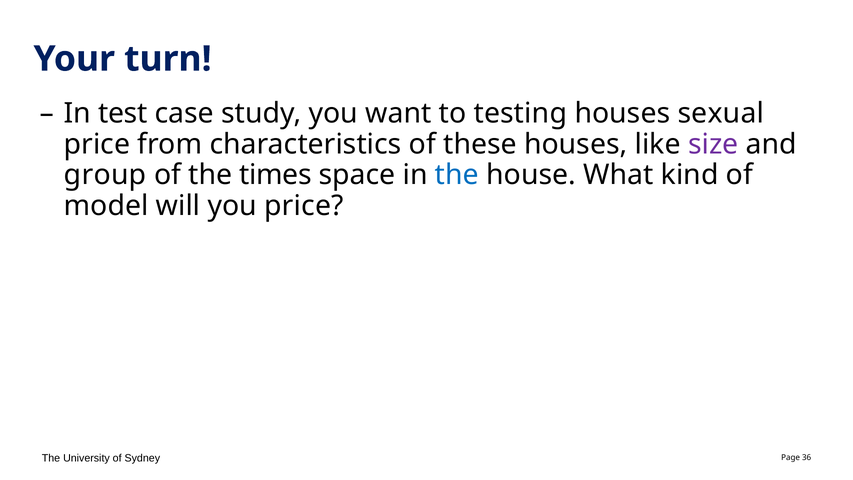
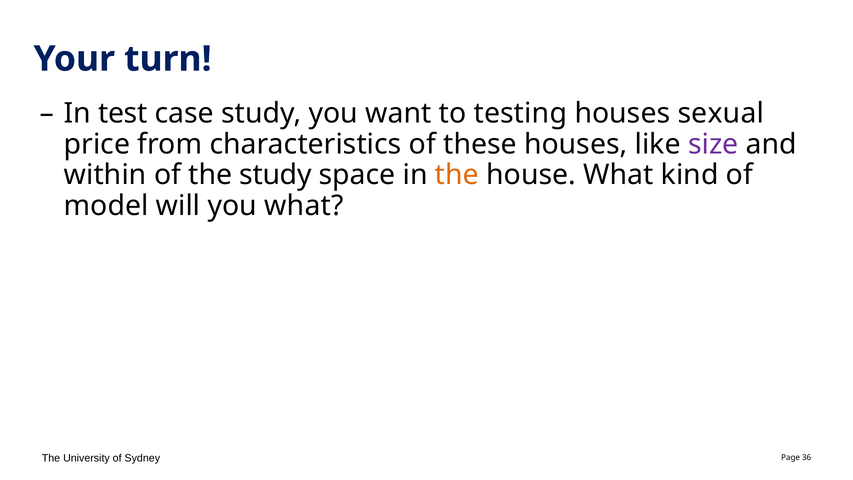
group: group -> within
the times: times -> study
the at (457, 175) colour: blue -> orange
you price: price -> what
